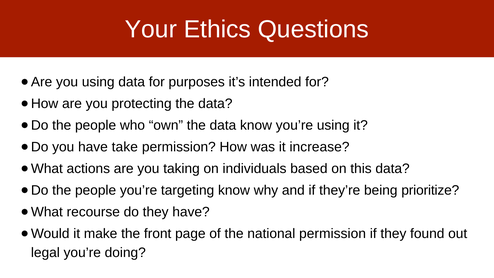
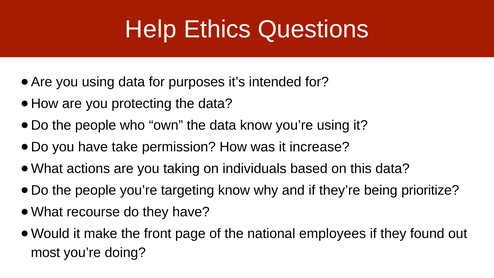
Your: Your -> Help
national permission: permission -> employees
legal: legal -> most
